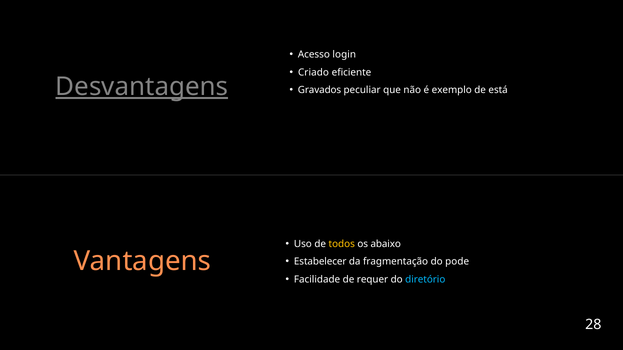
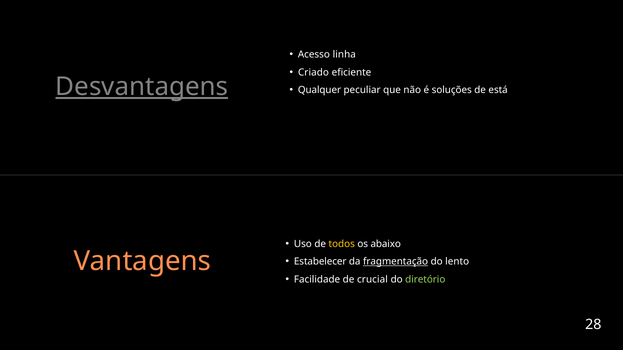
login: login -> linha
Gravados: Gravados -> Qualquer
exemplo: exemplo -> soluções
fragmentação underline: none -> present
pode: pode -> lento
requer: requer -> crucial
diretório colour: light blue -> light green
